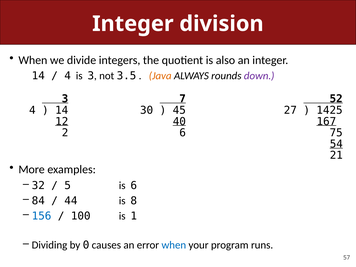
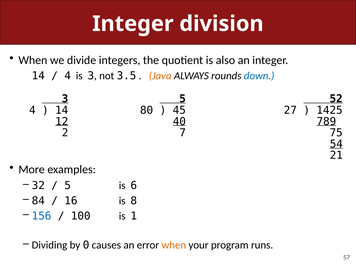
down colour: purple -> blue
3 7: 7 -> 5
30: 30 -> 80
167: 167 -> 789
2 6: 6 -> 7
44: 44 -> 16
when at (174, 245) colour: blue -> orange
